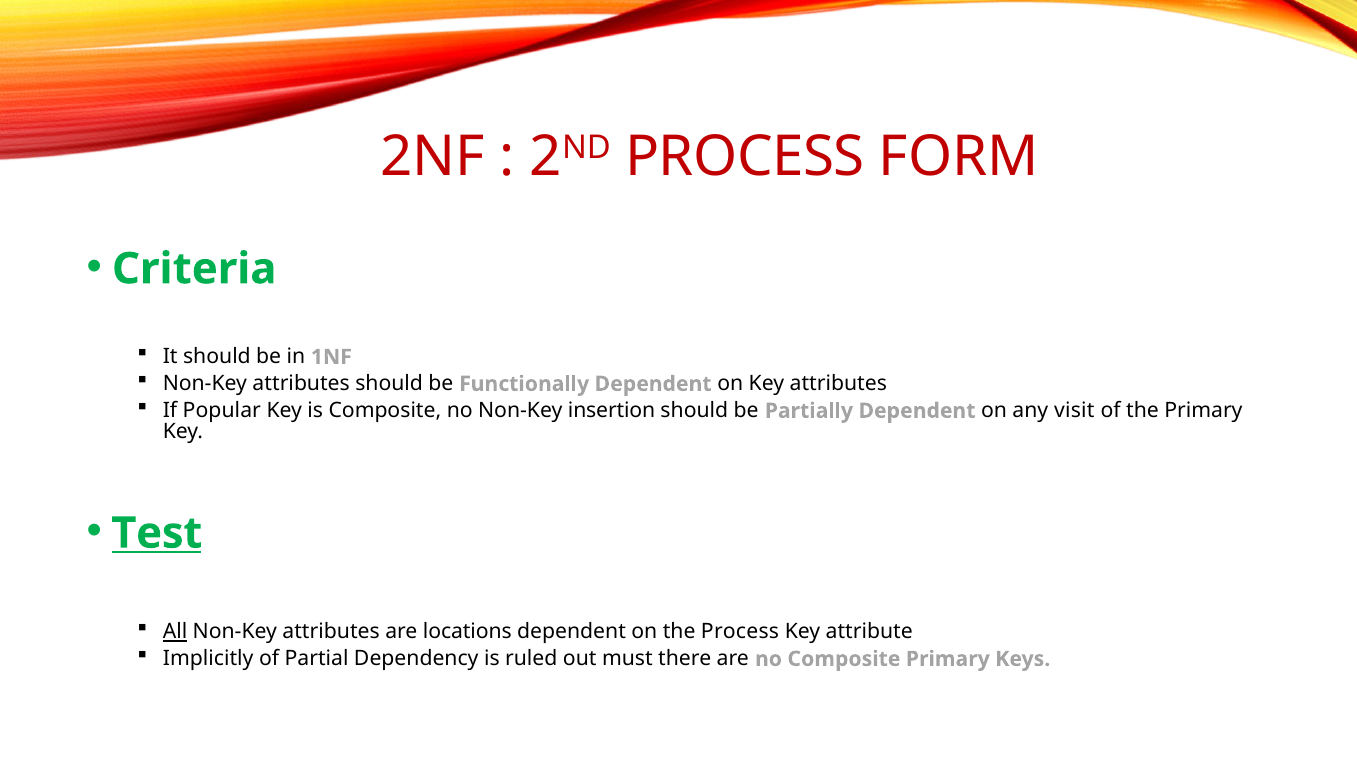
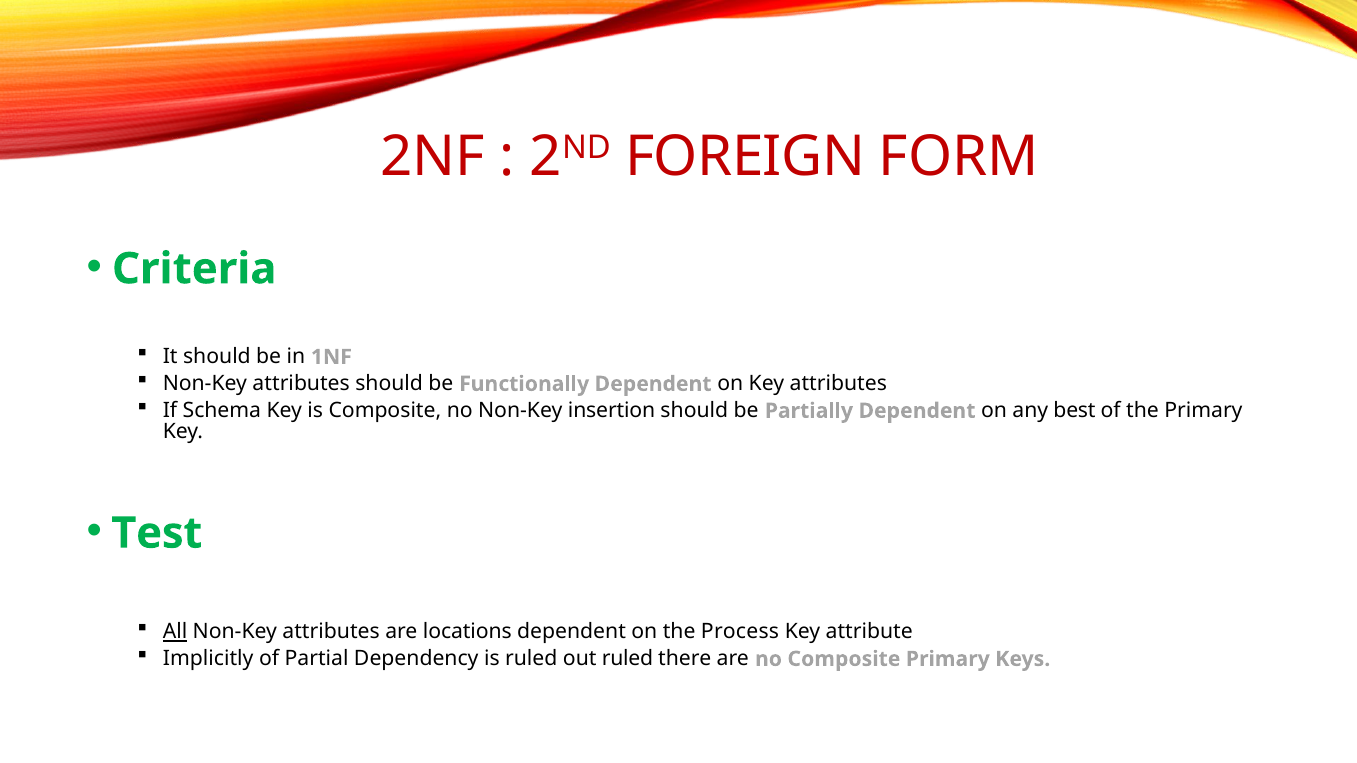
2ND PROCESS: PROCESS -> FOREIGN
Popular: Popular -> Schema
visit: visit -> best
Test underline: present -> none
out must: must -> ruled
